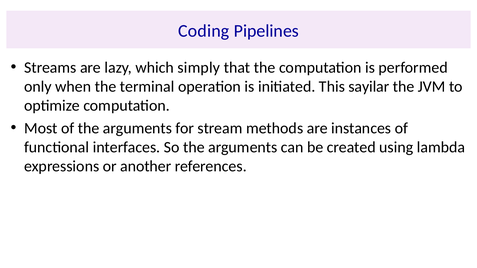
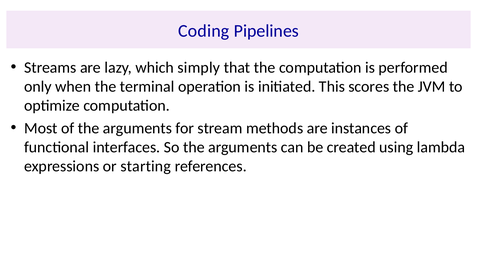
sayilar: sayilar -> scores
another: another -> starting
